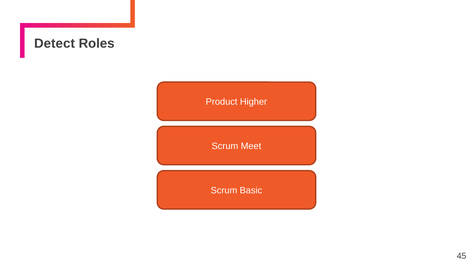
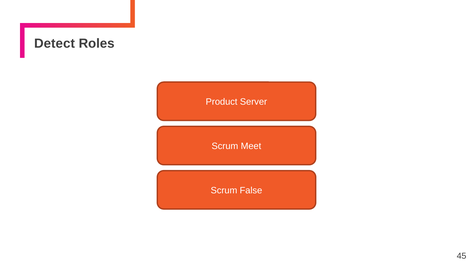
Higher: Higher -> Server
Basic: Basic -> False
